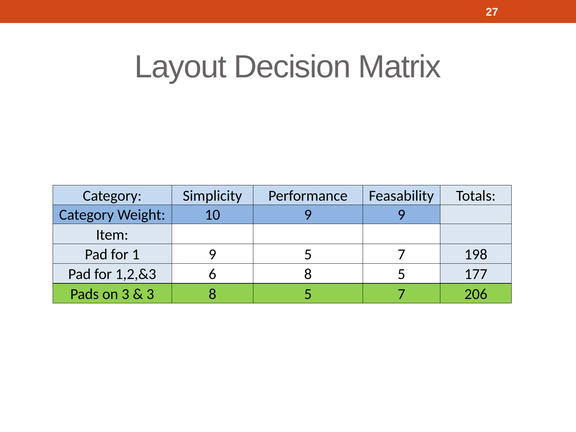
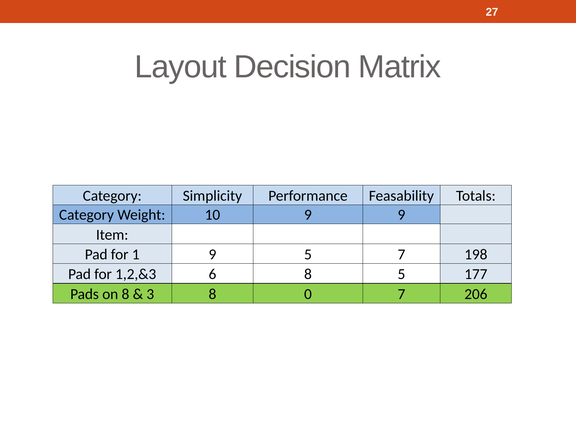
on 3: 3 -> 8
3 8 5: 5 -> 0
